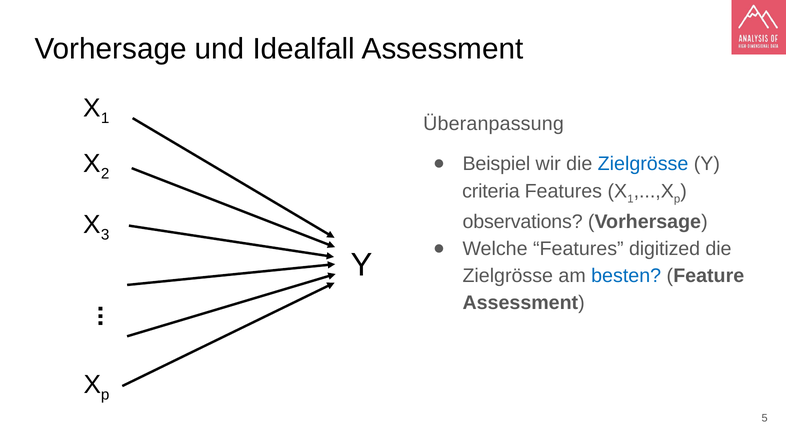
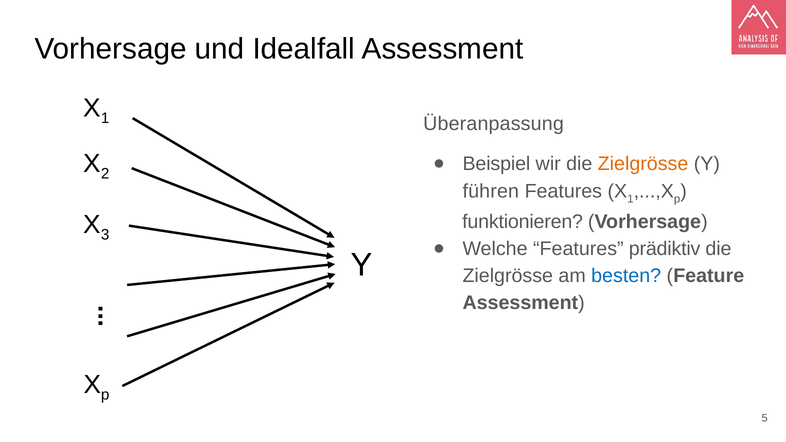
Zielgrösse at (643, 164) colour: blue -> orange
criteria: criteria -> führen
observations: observations -> funktionieren
digitized: digitized -> prädiktiv
